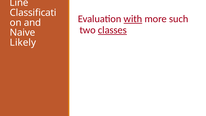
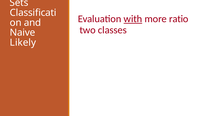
Line: Line -> Sets
such: such -> ratio
classes underline: present -> none
